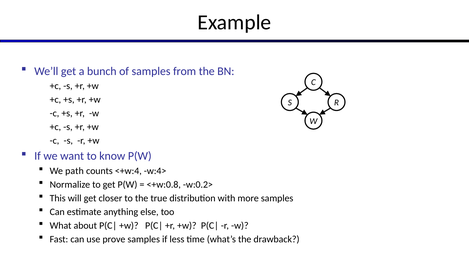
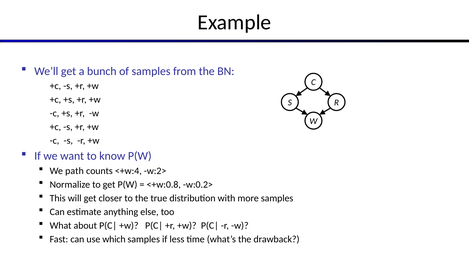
w:4>: w:4> -> w:2>
prove: prove -> which
